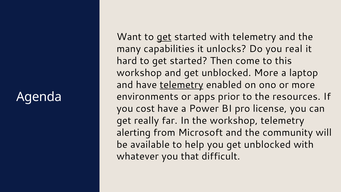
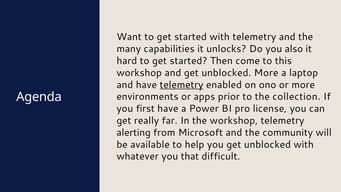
get at (164, 37) underline: present -> none
real: real -> also
resources: resources -> collection
cost: cost -> first
